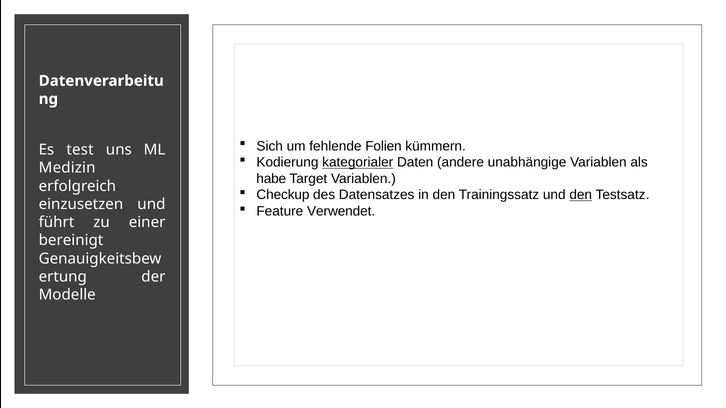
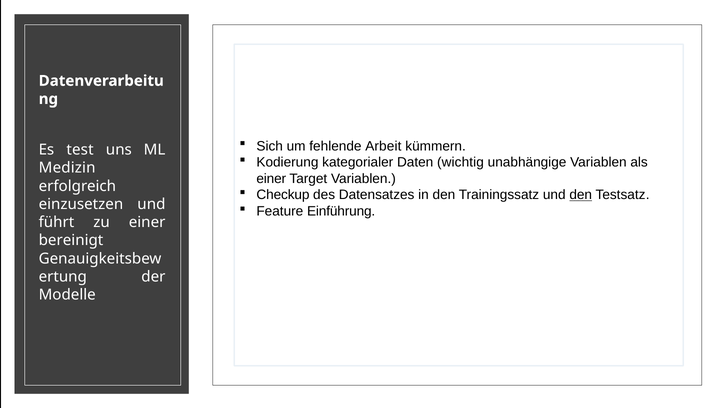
Folien: Folien -> Arbeit
kategorialer underline: present -> none
andere: andere -> wichtig
habe at (271, 179): habe -> einer
Verwendet: Verwendet -> Einführung
